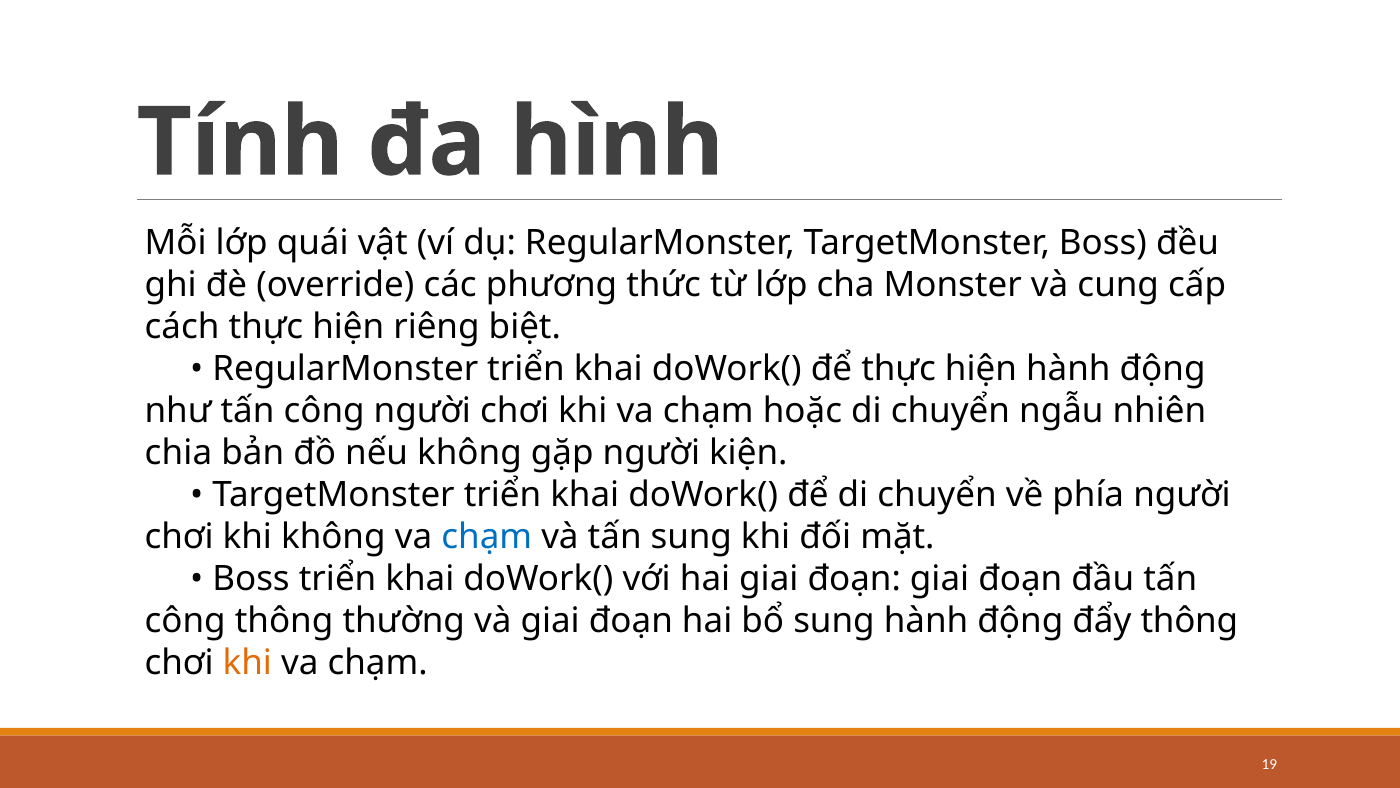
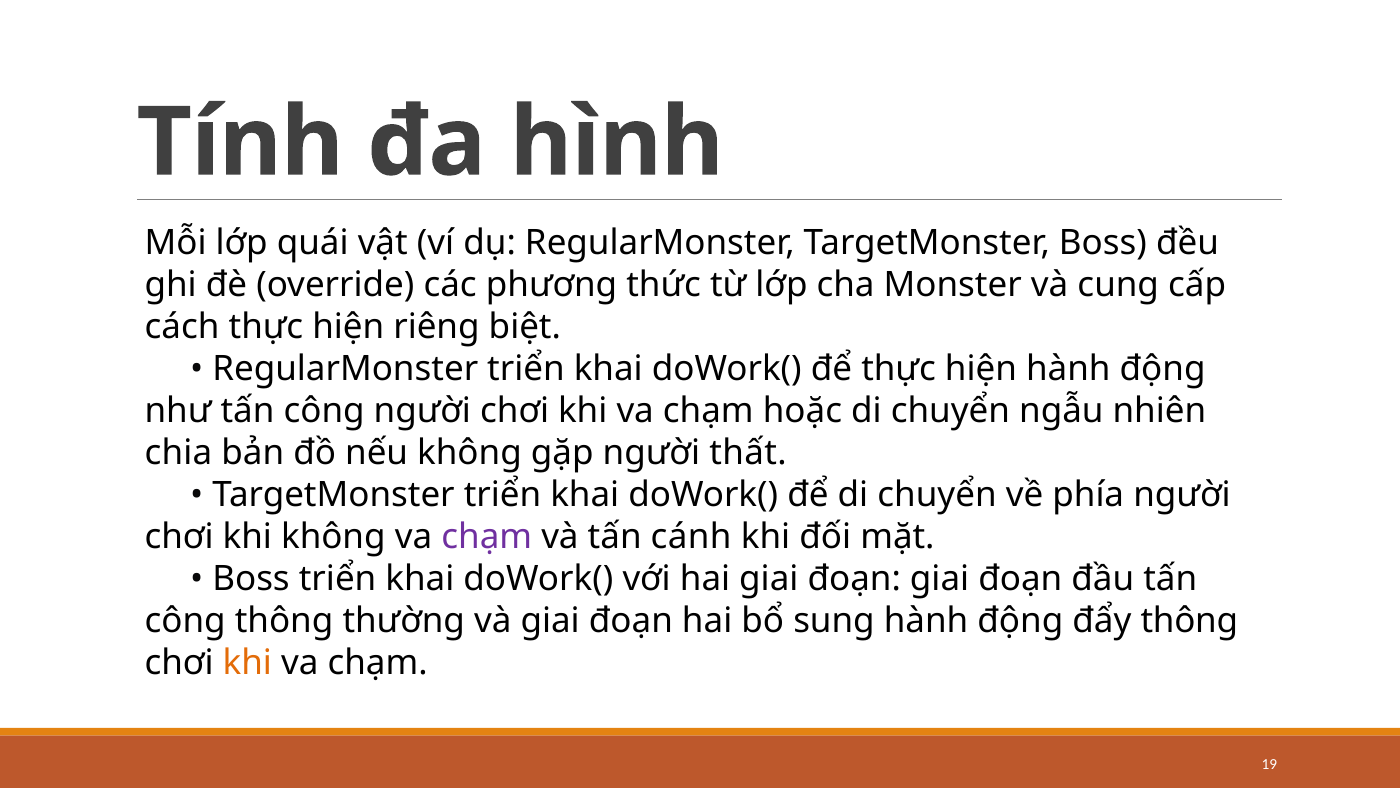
kiện: kiện -> thất
chạm at (487, 536) colour: blue -> purple
tấn sung: sung -> cánh
